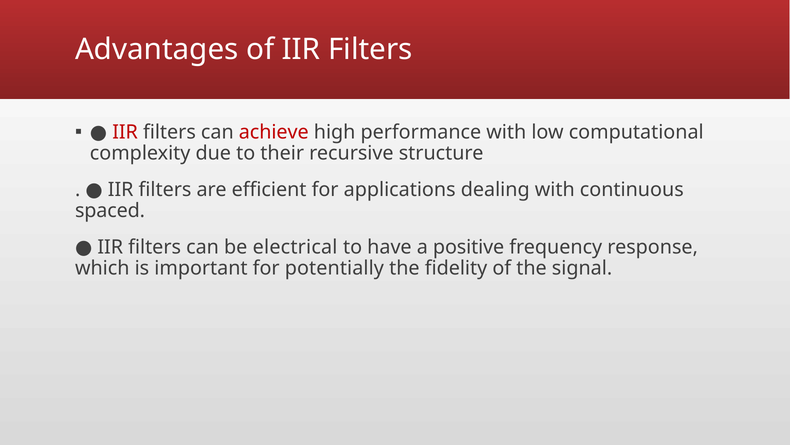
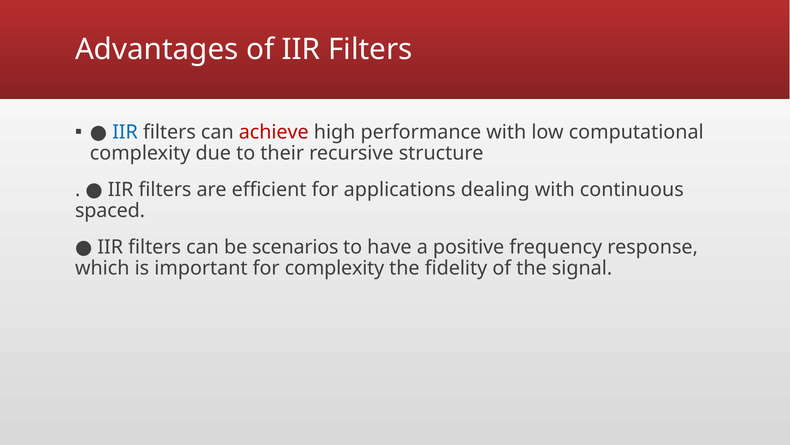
IIR at (125, 132) colour: red -> blue
electrical: electrical -> scenarios
for potentially: potentially -> complexity
